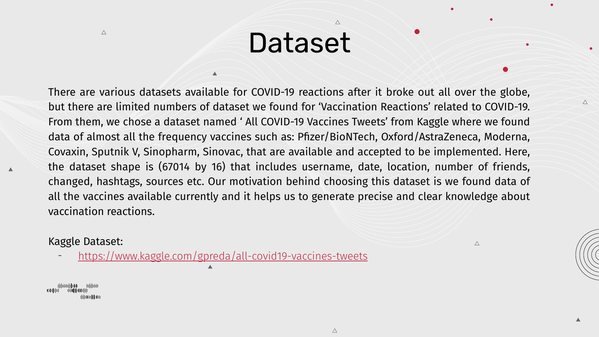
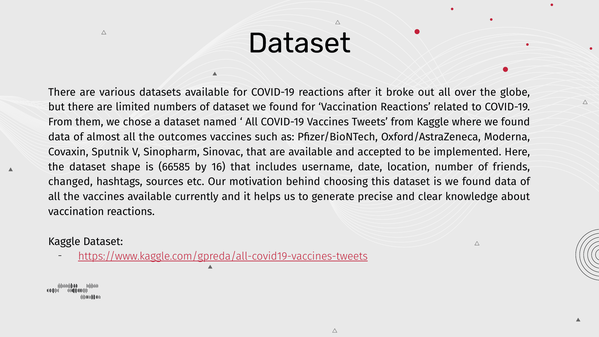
frequency: frequency -> outcomes
67014: 67014 -> 66585
